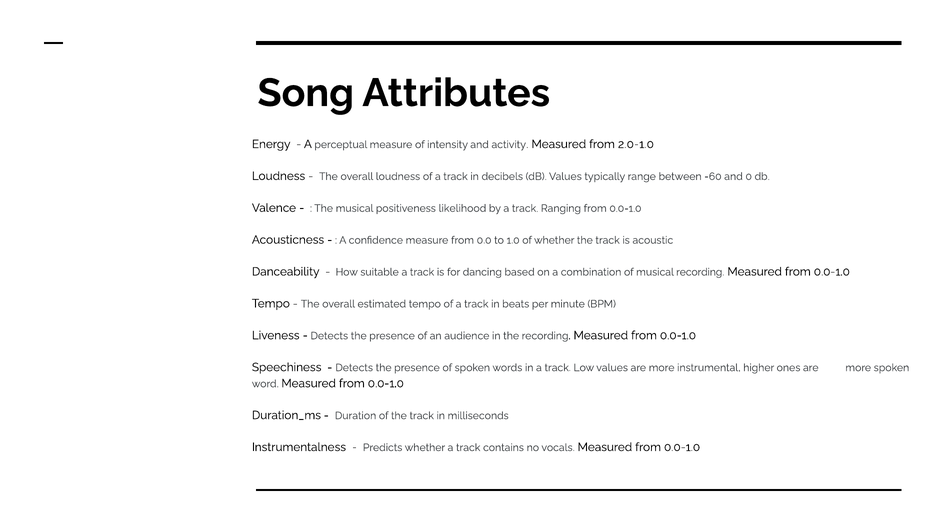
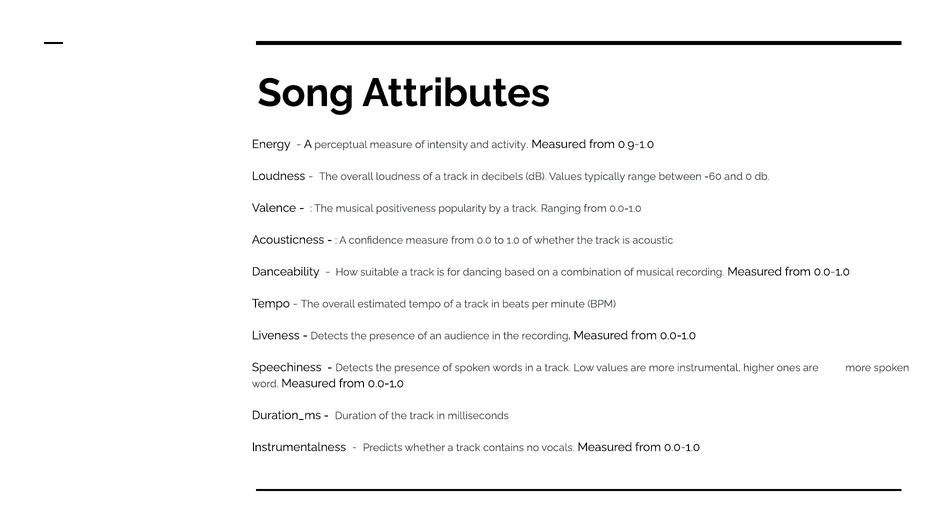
2.0-1.0: 2.0-1.0 -> 0.9-1.0
likelihood: likelihood -> popularity
